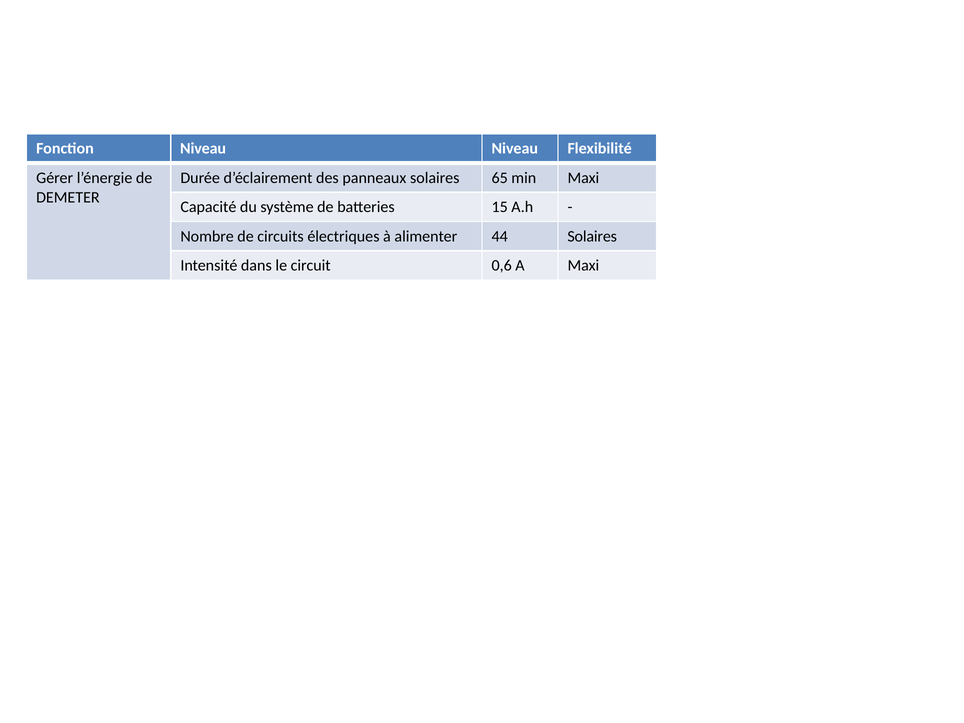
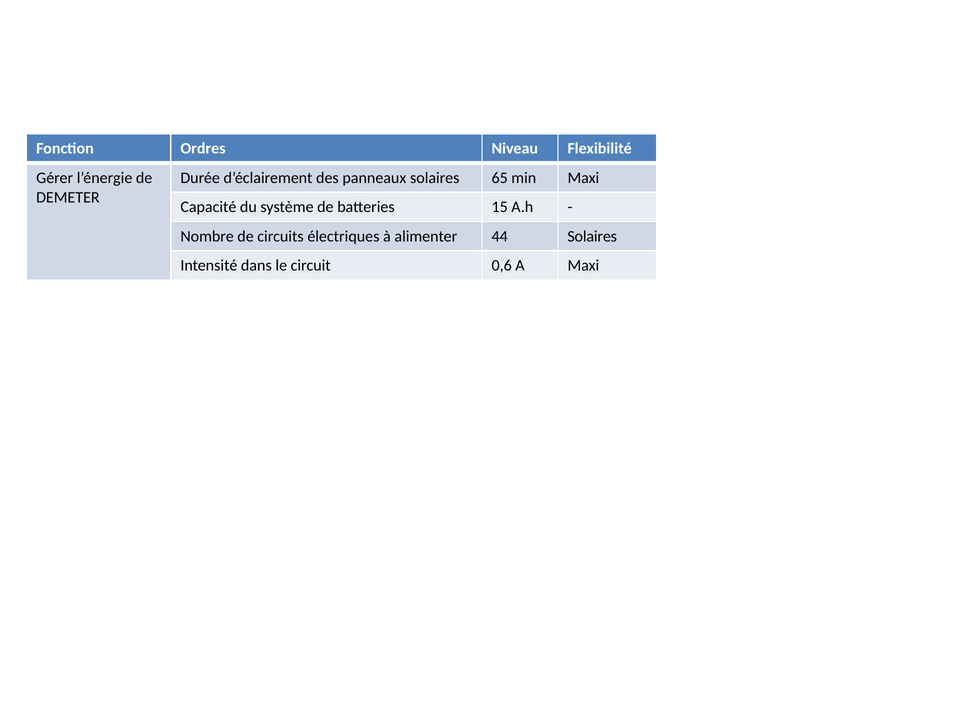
Fonction Niveau: Niveau -> Ordres
